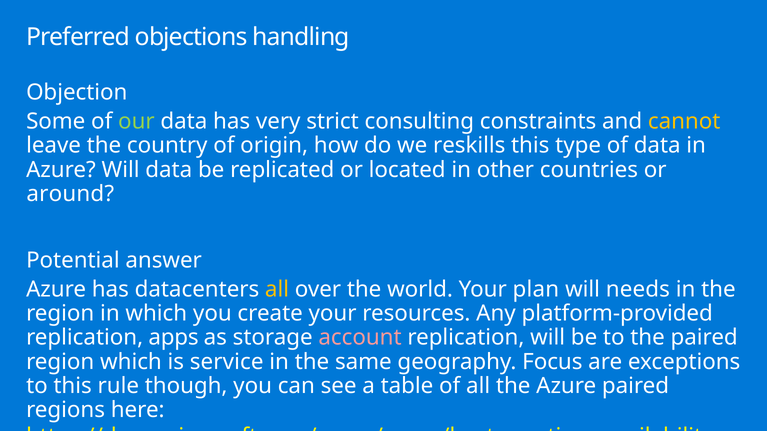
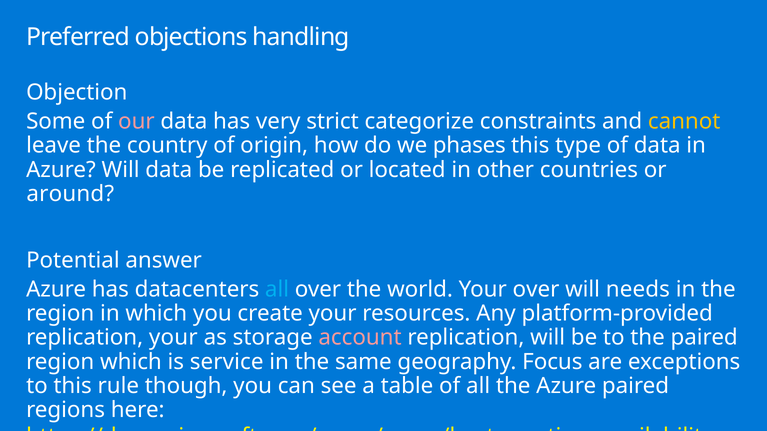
our colour: light green -> pink
consulting: consulting -> categorize
reskills: reskills -> phases
all at (277, 290) colour: yellow -> light blue
Your plan: plan -> over
replication apps: apps -> your
